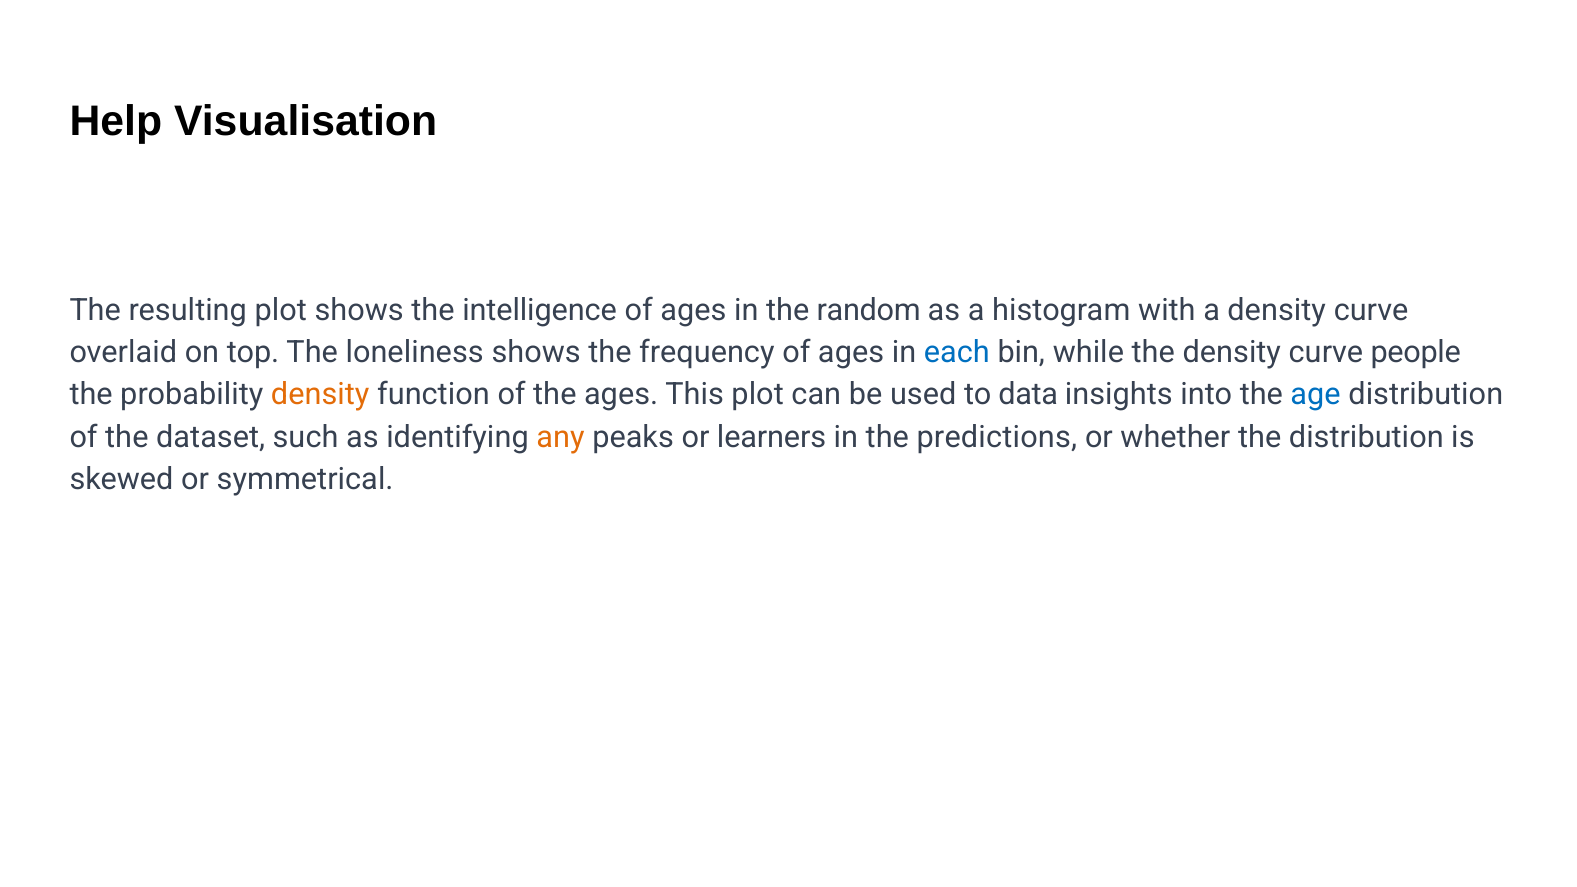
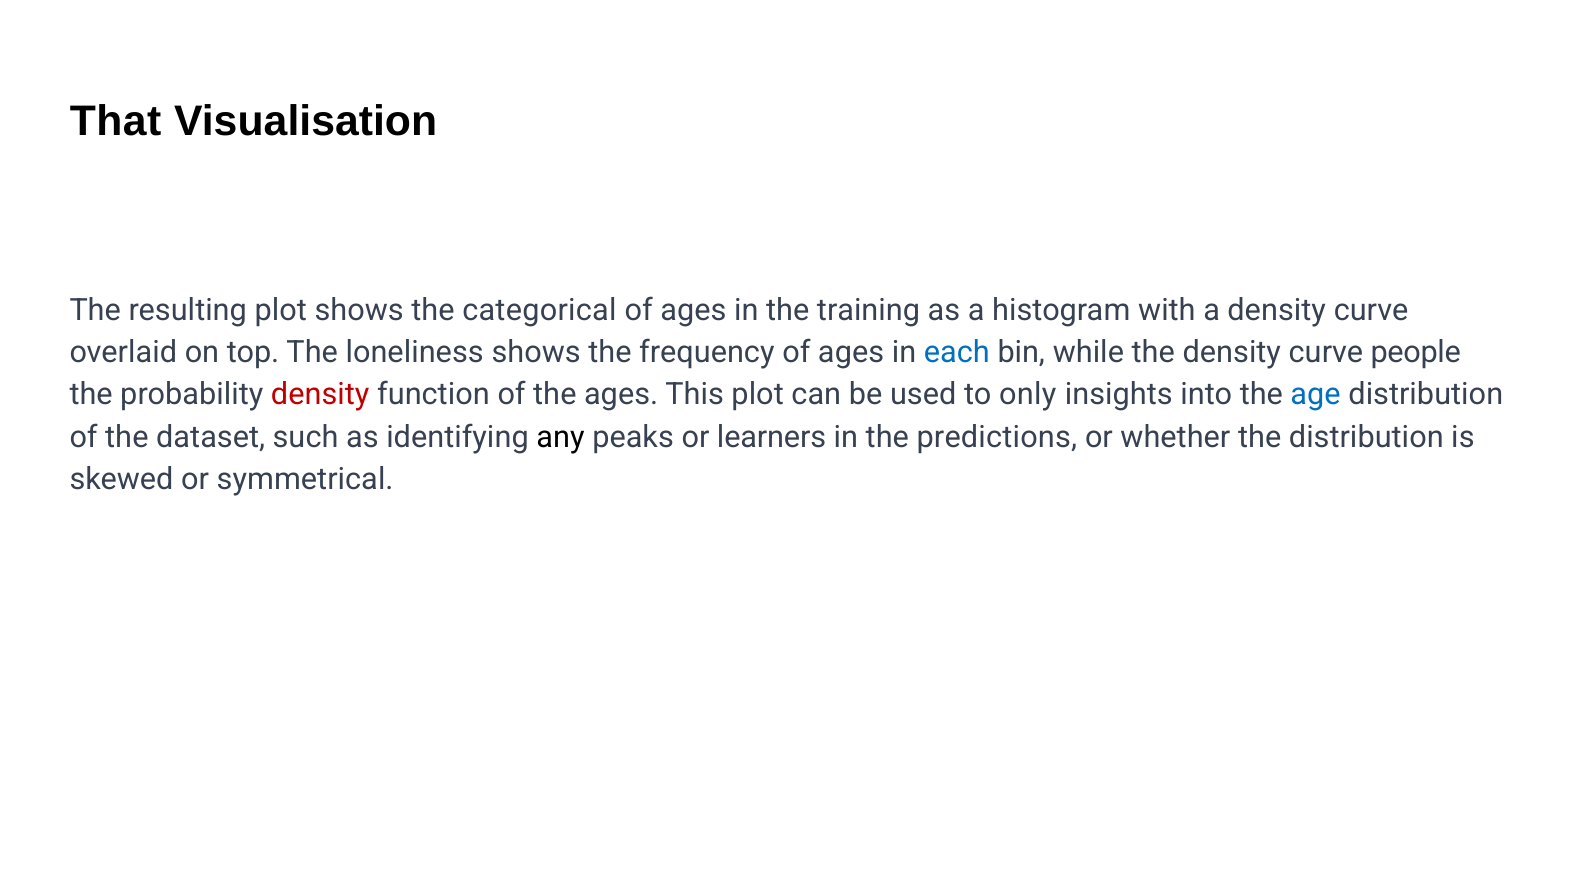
Help: Help -> That
intelligence: intelligence -> categorical
random: random -> training
density at (320, 395) colour: orange -> red
data: data -> only
any colour: orange -> black
